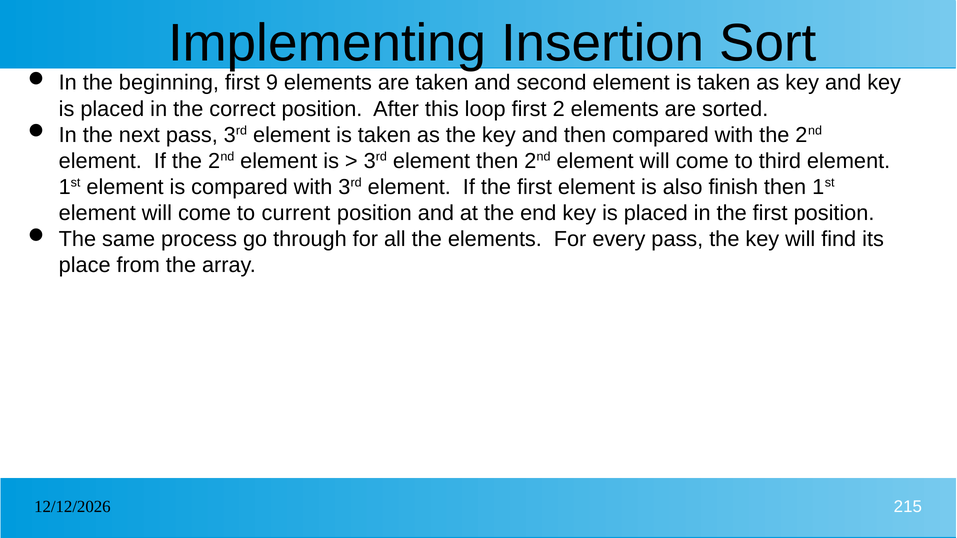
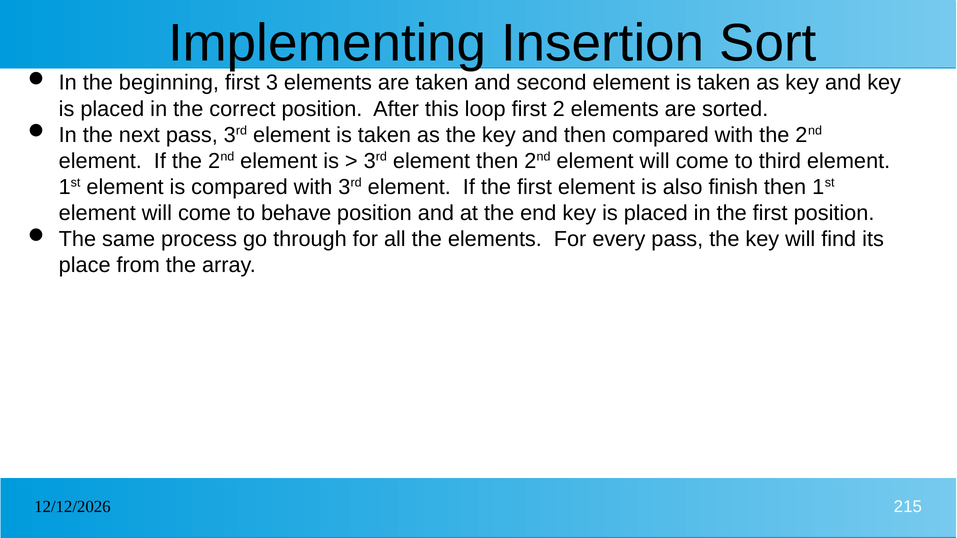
9: 9 -> 3
current: current -> behave
